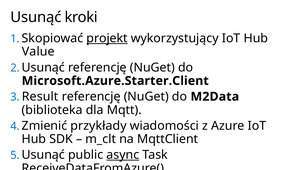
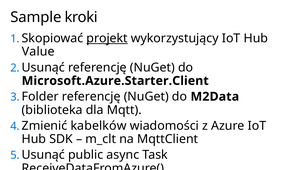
Usunąć at (36, 17): Usunąć -> Sample
Result: Result -> Folder
przykłady: przykłady -> kabelków
async underline: present -> none
